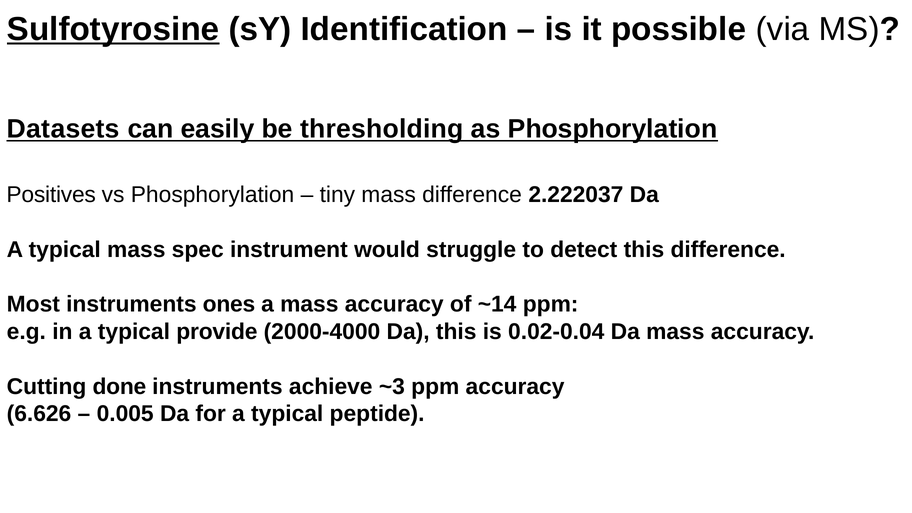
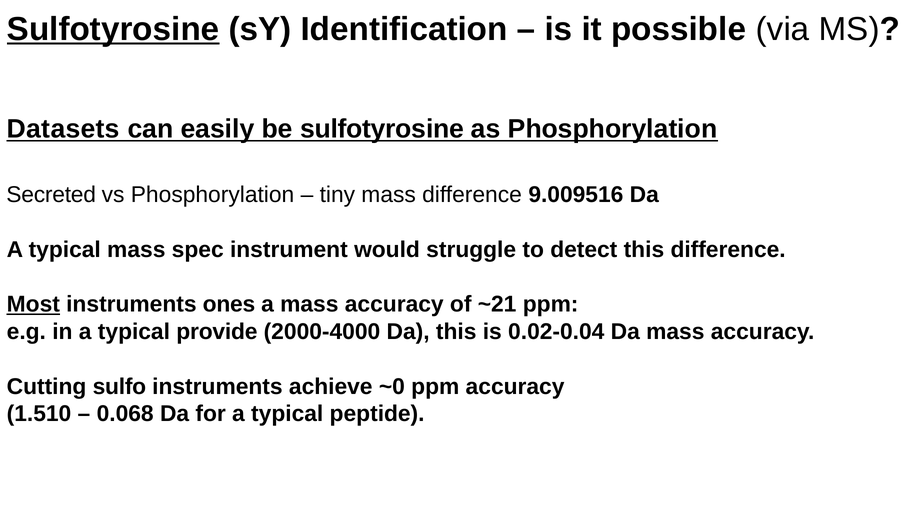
be thresholding: thresholding -> sulfotyrosine
Positives: Positives -> Secreted
2.222037: 2.222037 -> 9.009516
Most underline: none -> present
~14: ~14 -> ~21
done: done -> sulfo
~3: ~3 -> ~0
6.626: 6.626 -> 1.510
0.005: 0.005 -> 0.068
